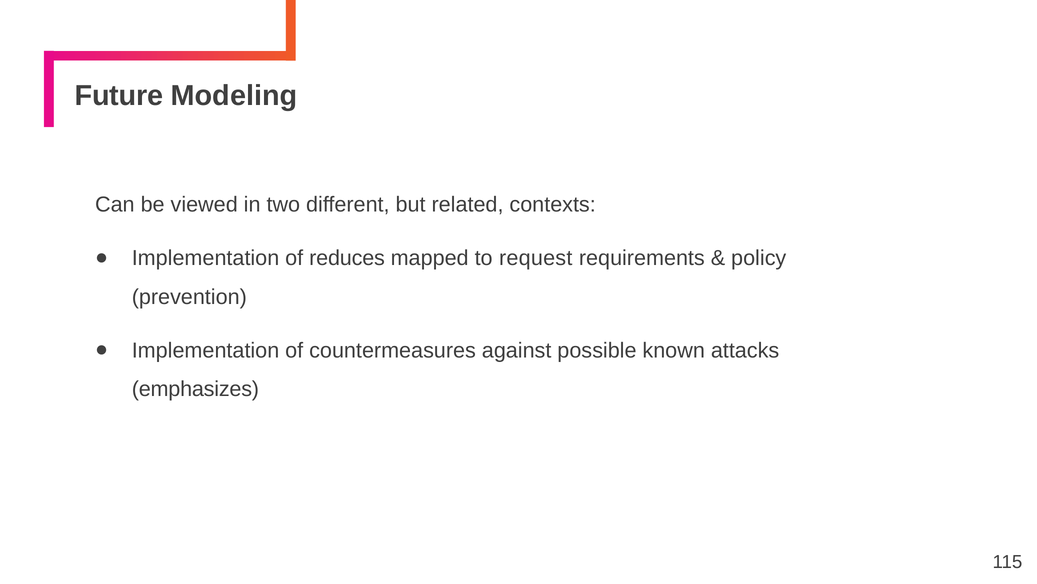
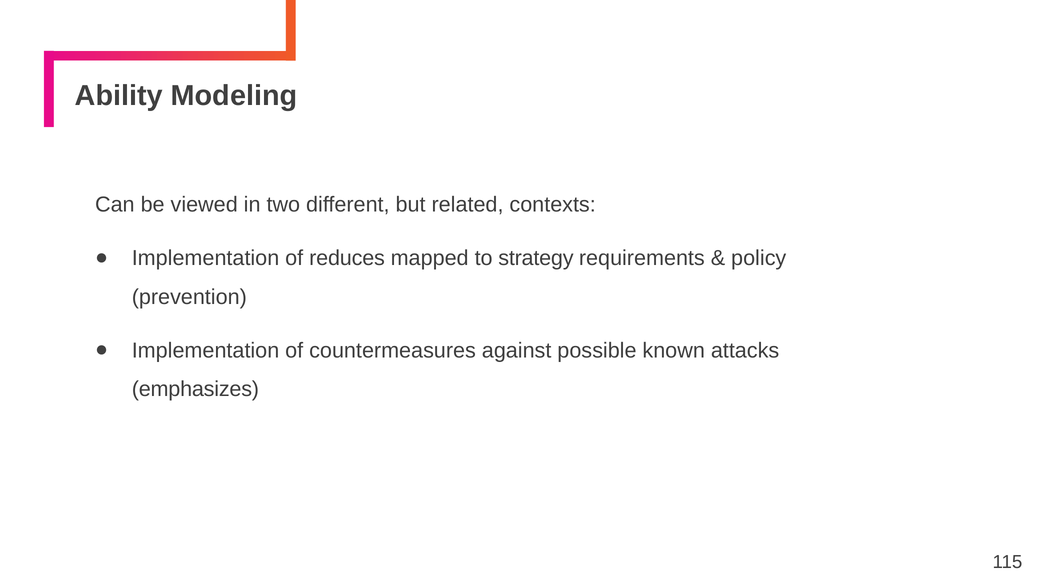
Future: Future -> Ability
request: request -> strategy
